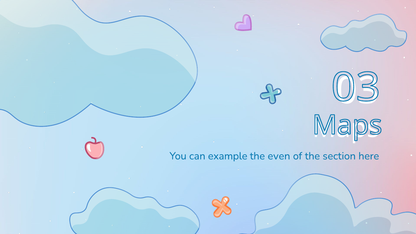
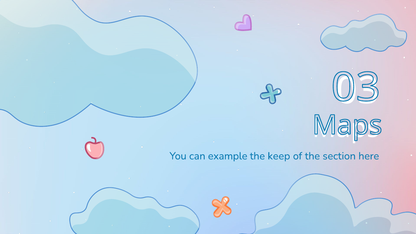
even: even -> keep
